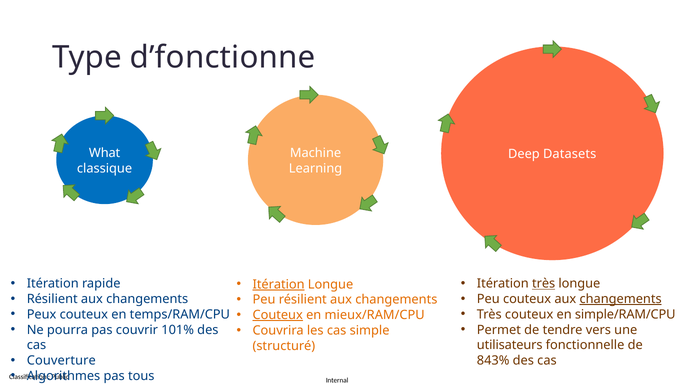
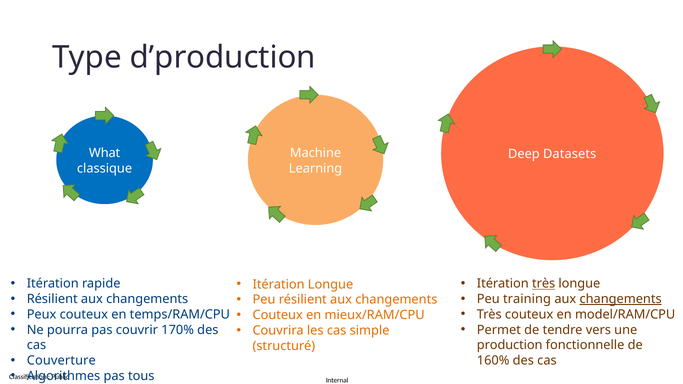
d’fonctionne: d’fonctionne -> d’production
Itération at (279, 285) underline: present -> none
Peu couteux: couteux -> training
simple/RAM/CPU: simple/RAM/CPU -> model/RAM/CPU
Couteux at (278, 315) underline: present -> none
101%: 101% -> 170%
utilisateurs: utilisateurs -> production
843%: 843% -> 160%
